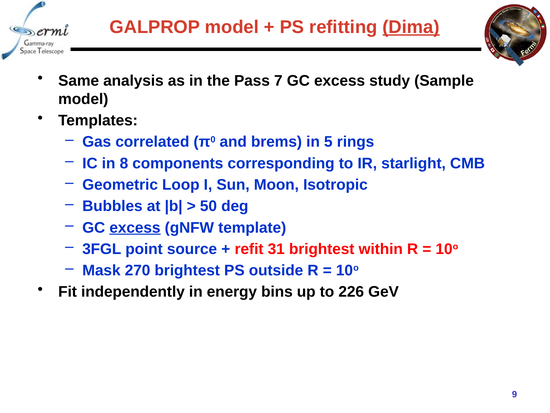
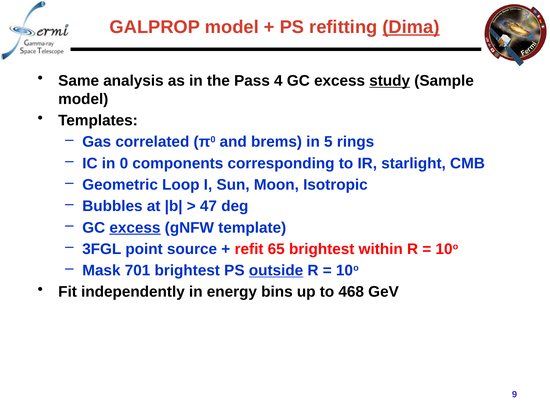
7: 7 -> 4
study underline: none -> present
8: 8 -> 0
50: 50 -> 47
31: 31 -> 65
270: 270 -> 701
outside underline: none -> present
226: 226 -> 468
